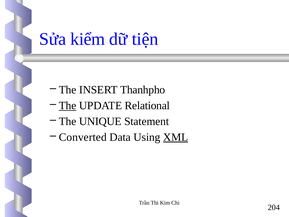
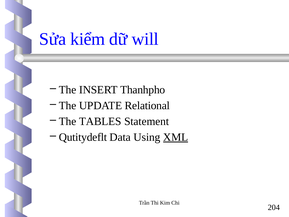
tiện: tiện -> will
The at (68, 105) underline: present -> none
UNIQUE: UNIQUE -> TABLES
Converted: Converted -> Qutitydeflt
